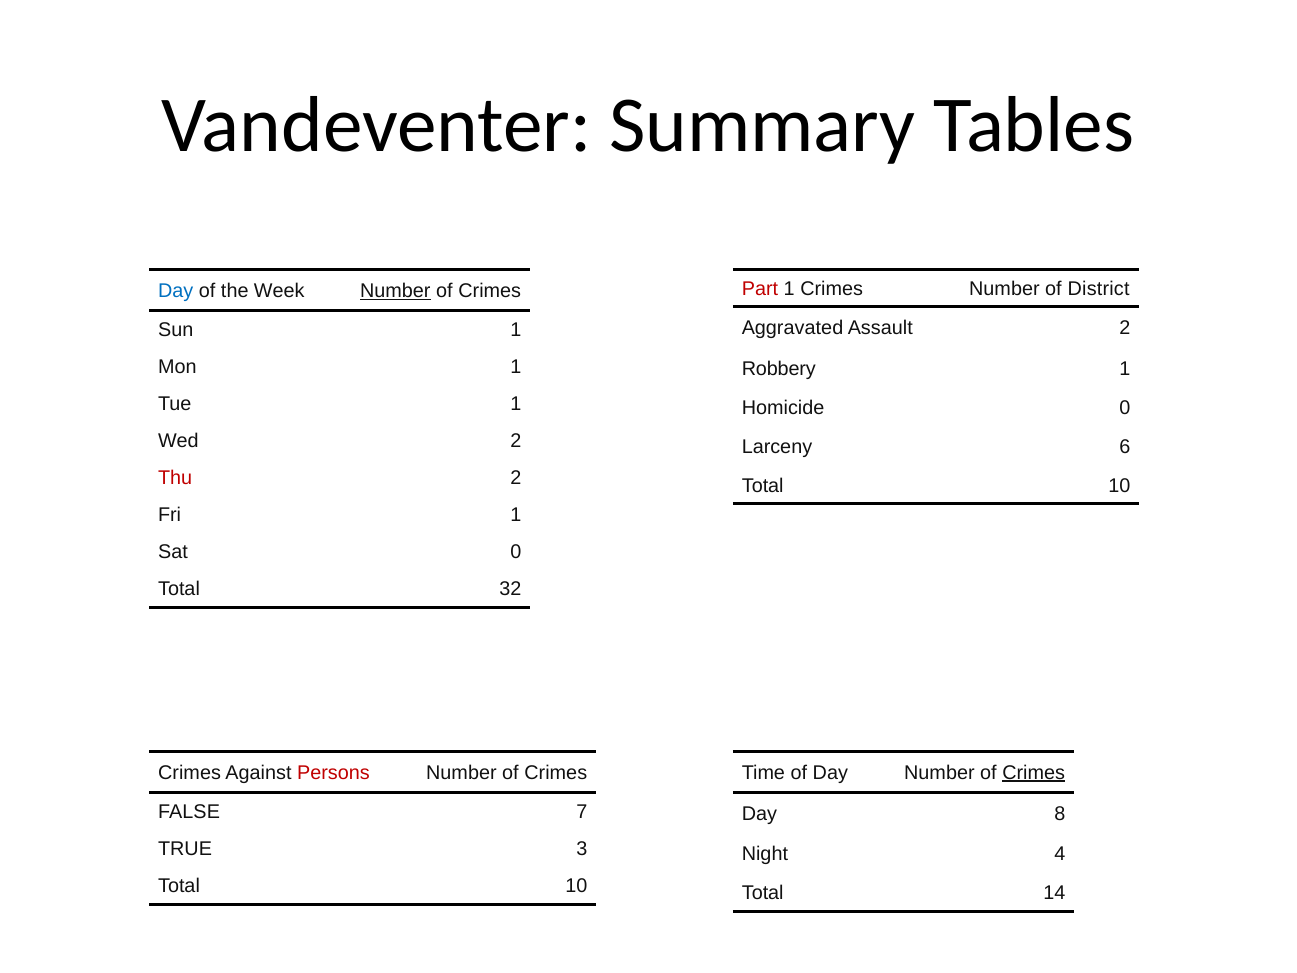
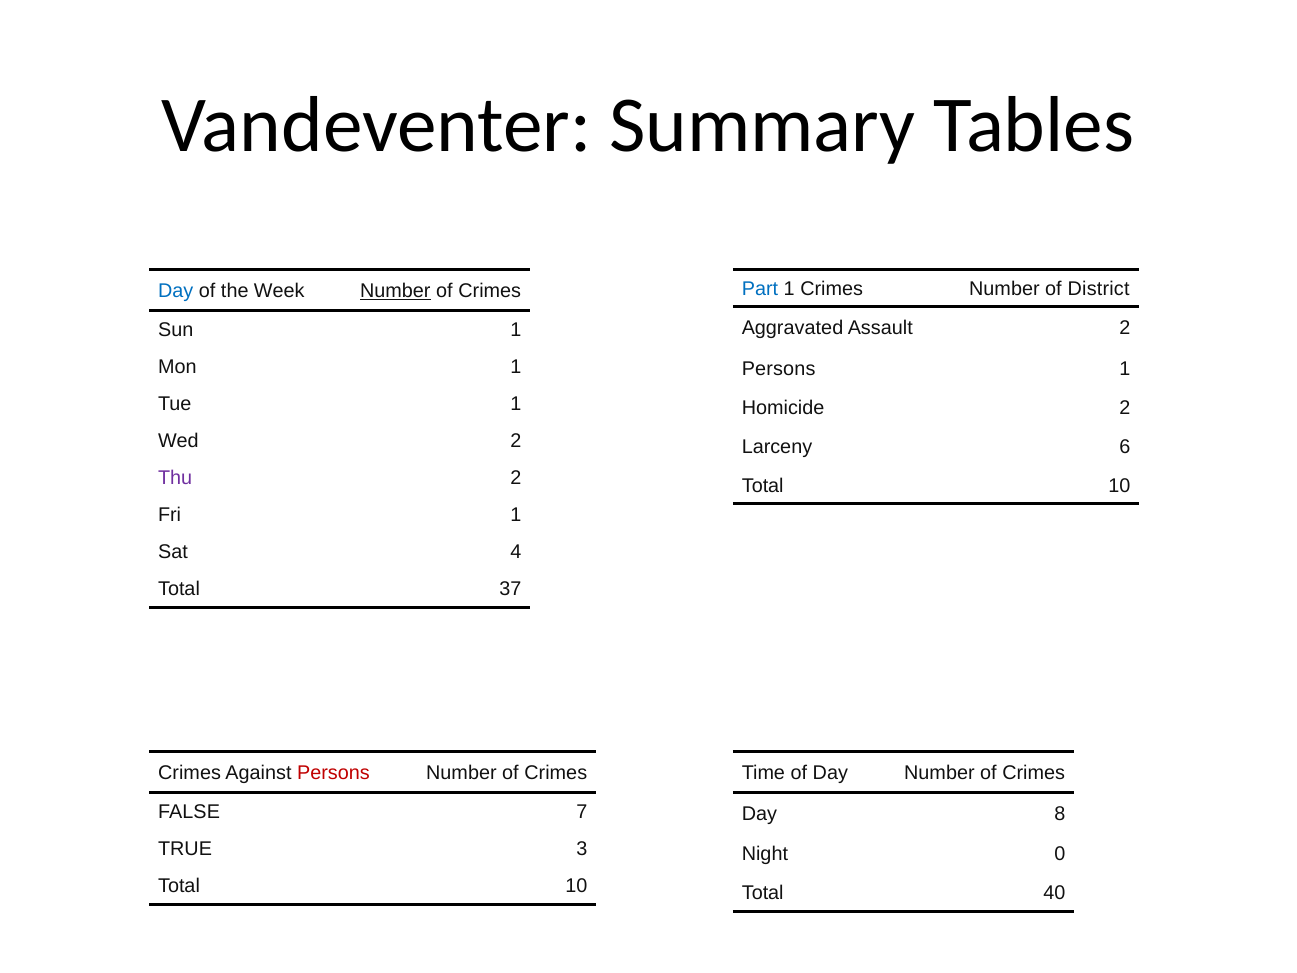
Part colour: red -> blue
Robbery at (779, 369): Robbery -> Persons
Homicide 0: 0 -> 2
Thu colour: red -> purple
Sat 0: 0 -> 4
32: 32 -> 37
Crimes at (1034, 772) underline: present -> none
4: 4 -> 0
14: 14 -> 40
